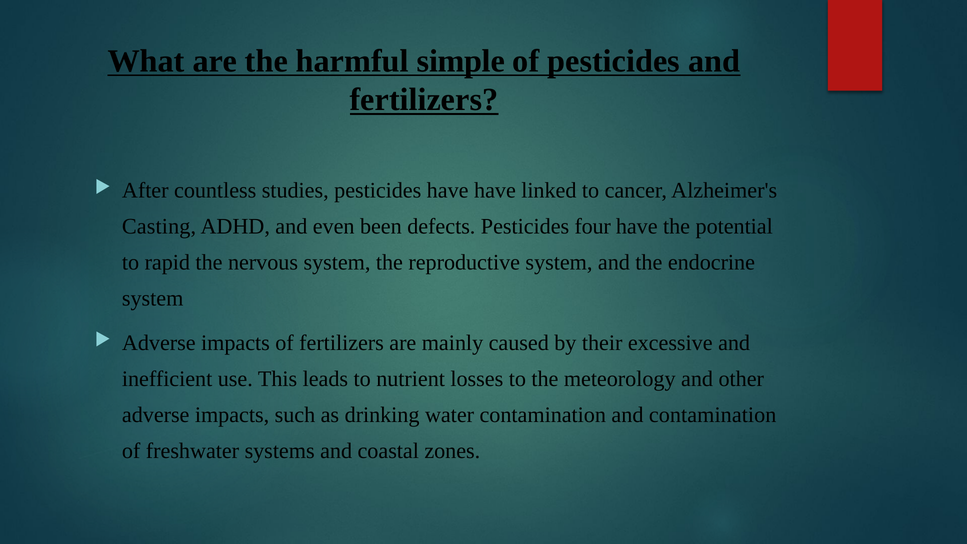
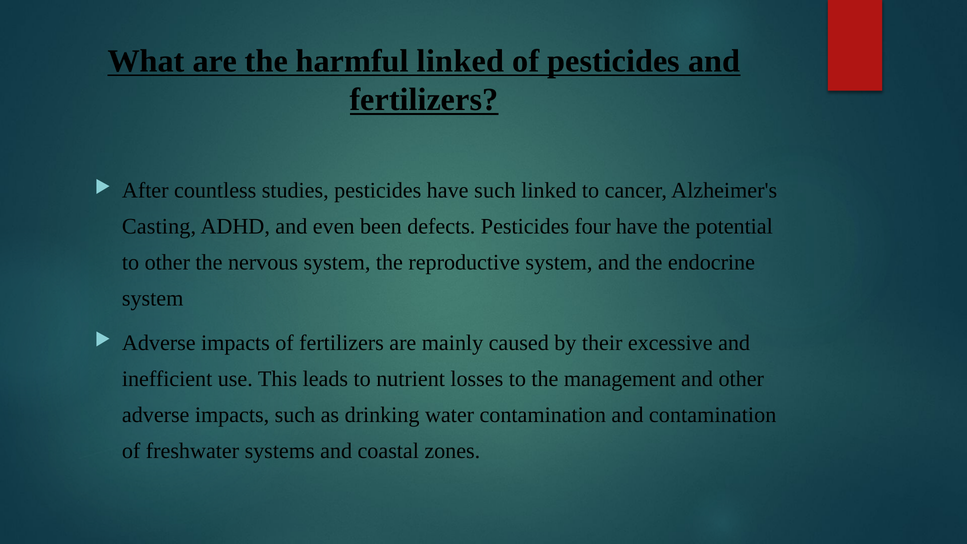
harmful simple: simple -> linked
have have: have -> such
to rapid: rapid -> other
meteorology: meteorology -> management
